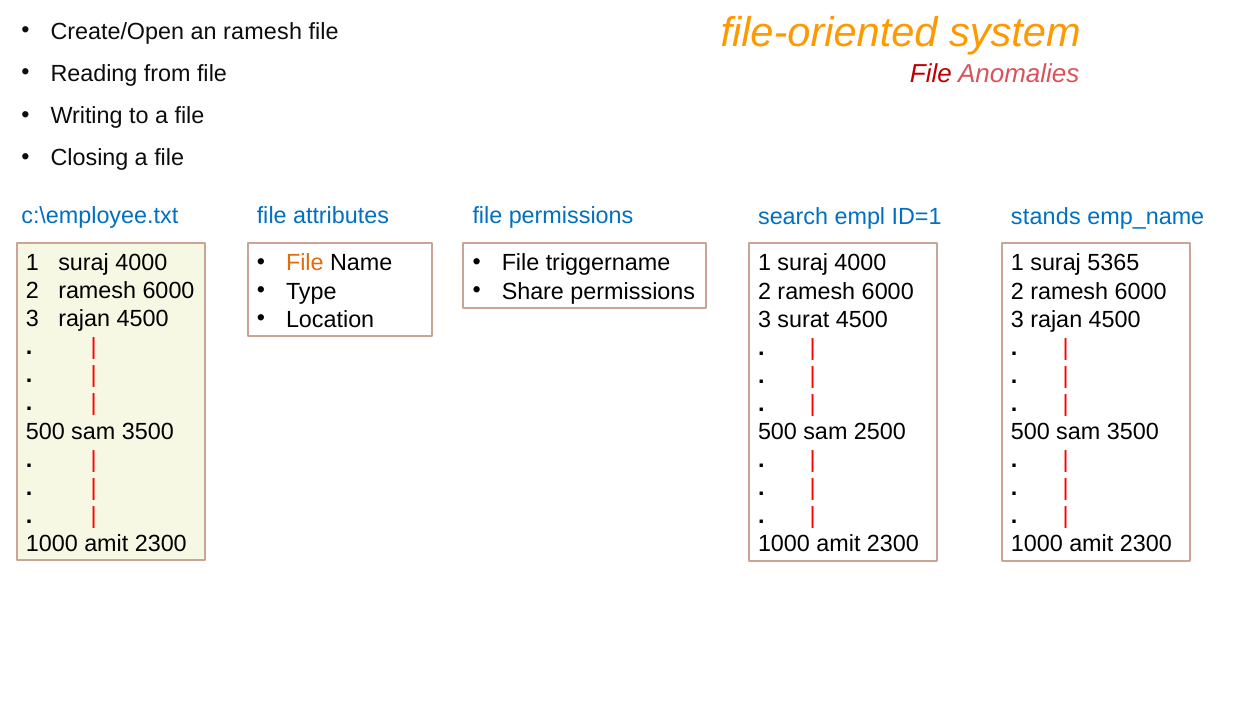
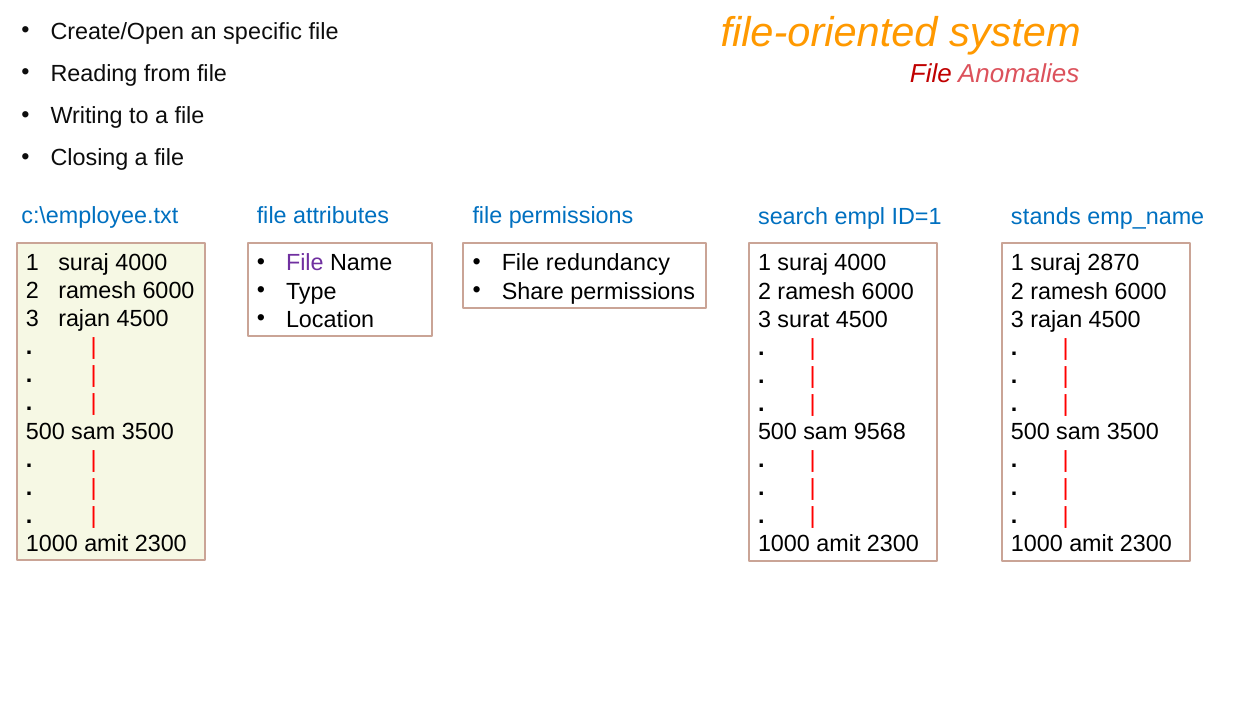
an ramesh: ramesh -> specific
File at (305, 263) colour: orange -> purple
triggername: triggername -> redundancy
5365: 5365 -> 2870
2500: 2500 -> 9568
